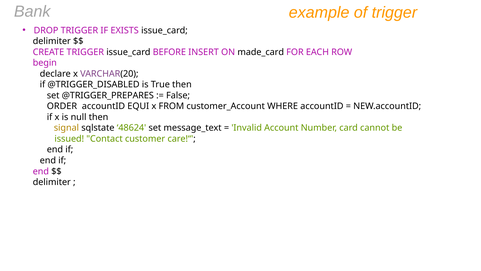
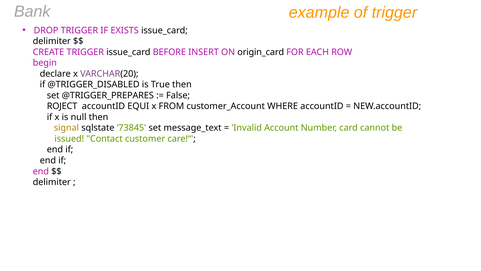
made_card: made_card -> origin_card
ORDER: ORDER -> ROJECT
48624: 48624 -> 73845
